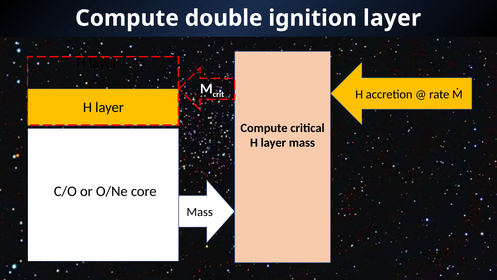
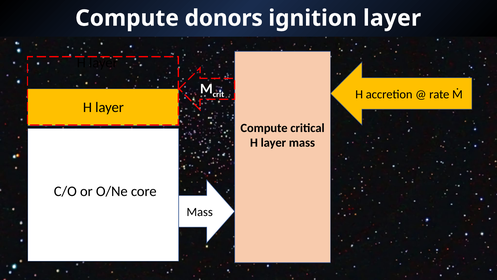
double: double -> donors
